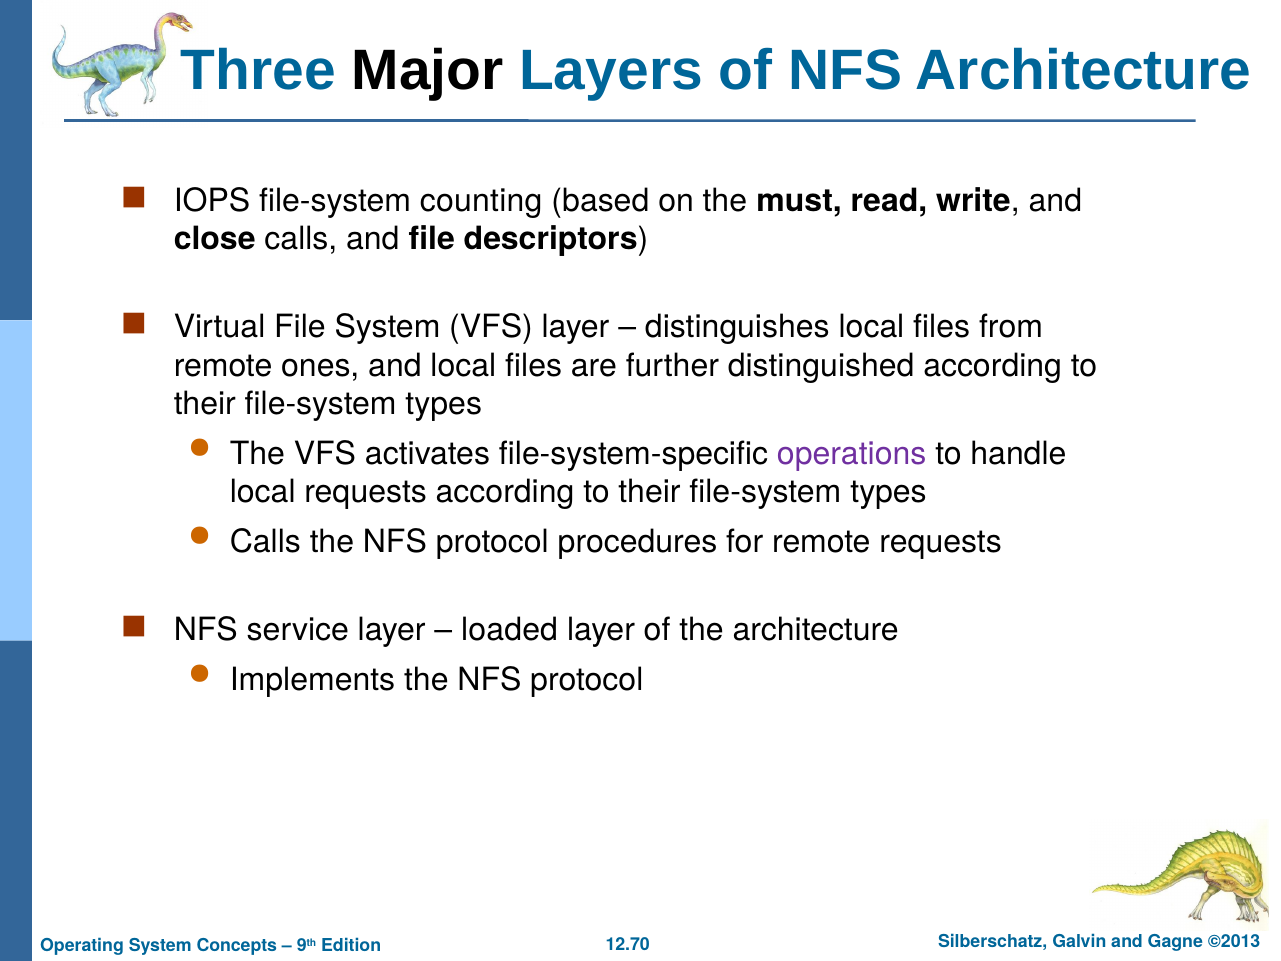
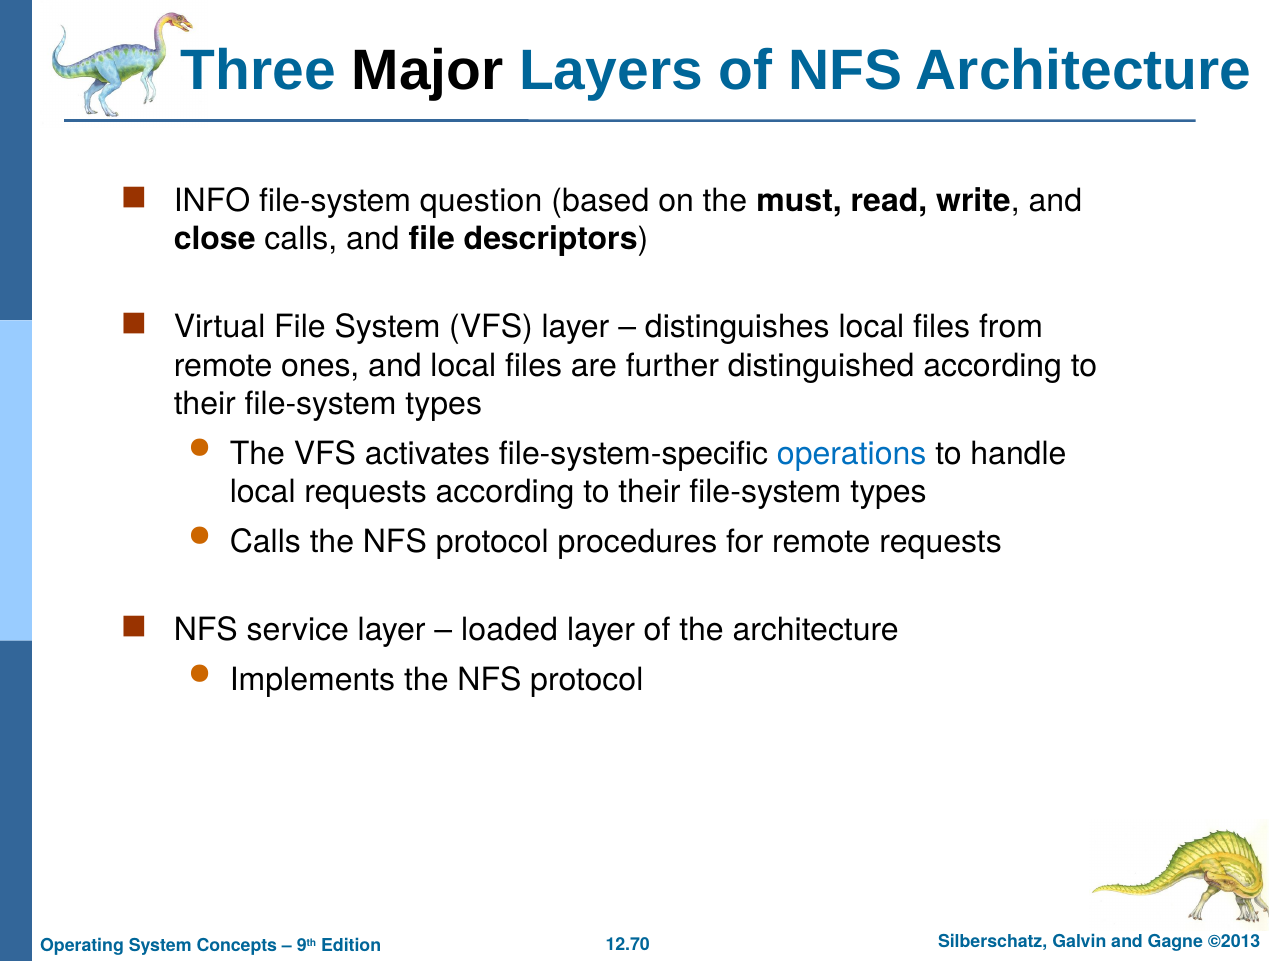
IOPS: IOPS -> INFO
counting: counting -> question
operations colour: purple -> blue
